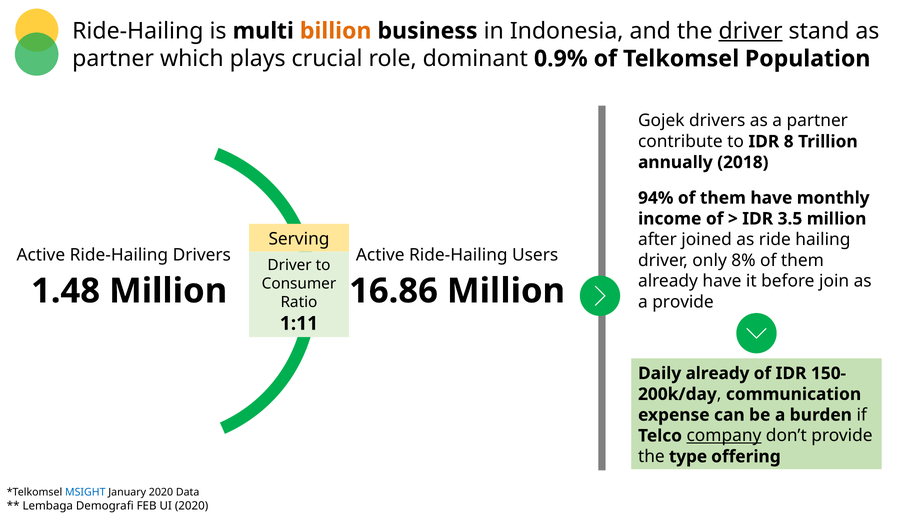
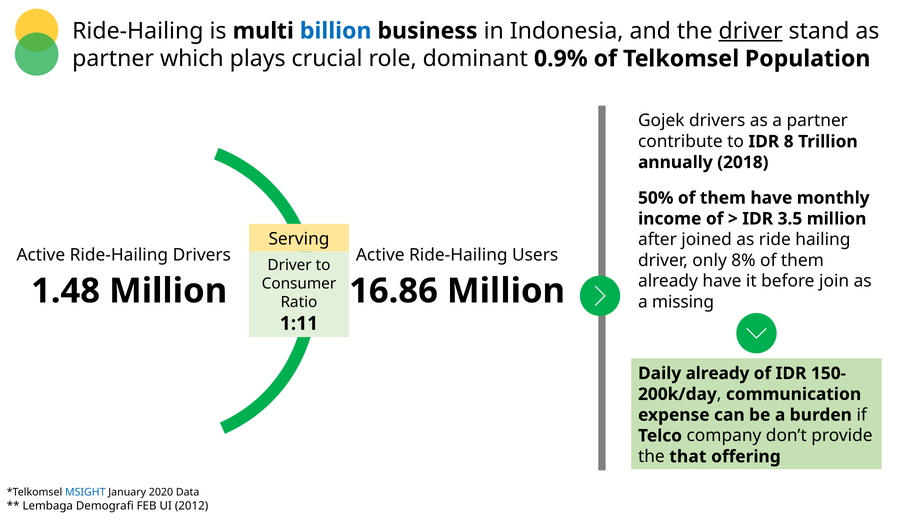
billion colour: orange -> blue
94%: 94% -> 50%
a provide: provide -> missing
company underline: present -> none
type: type -> that
UI 2020: 2020 -> 2012
